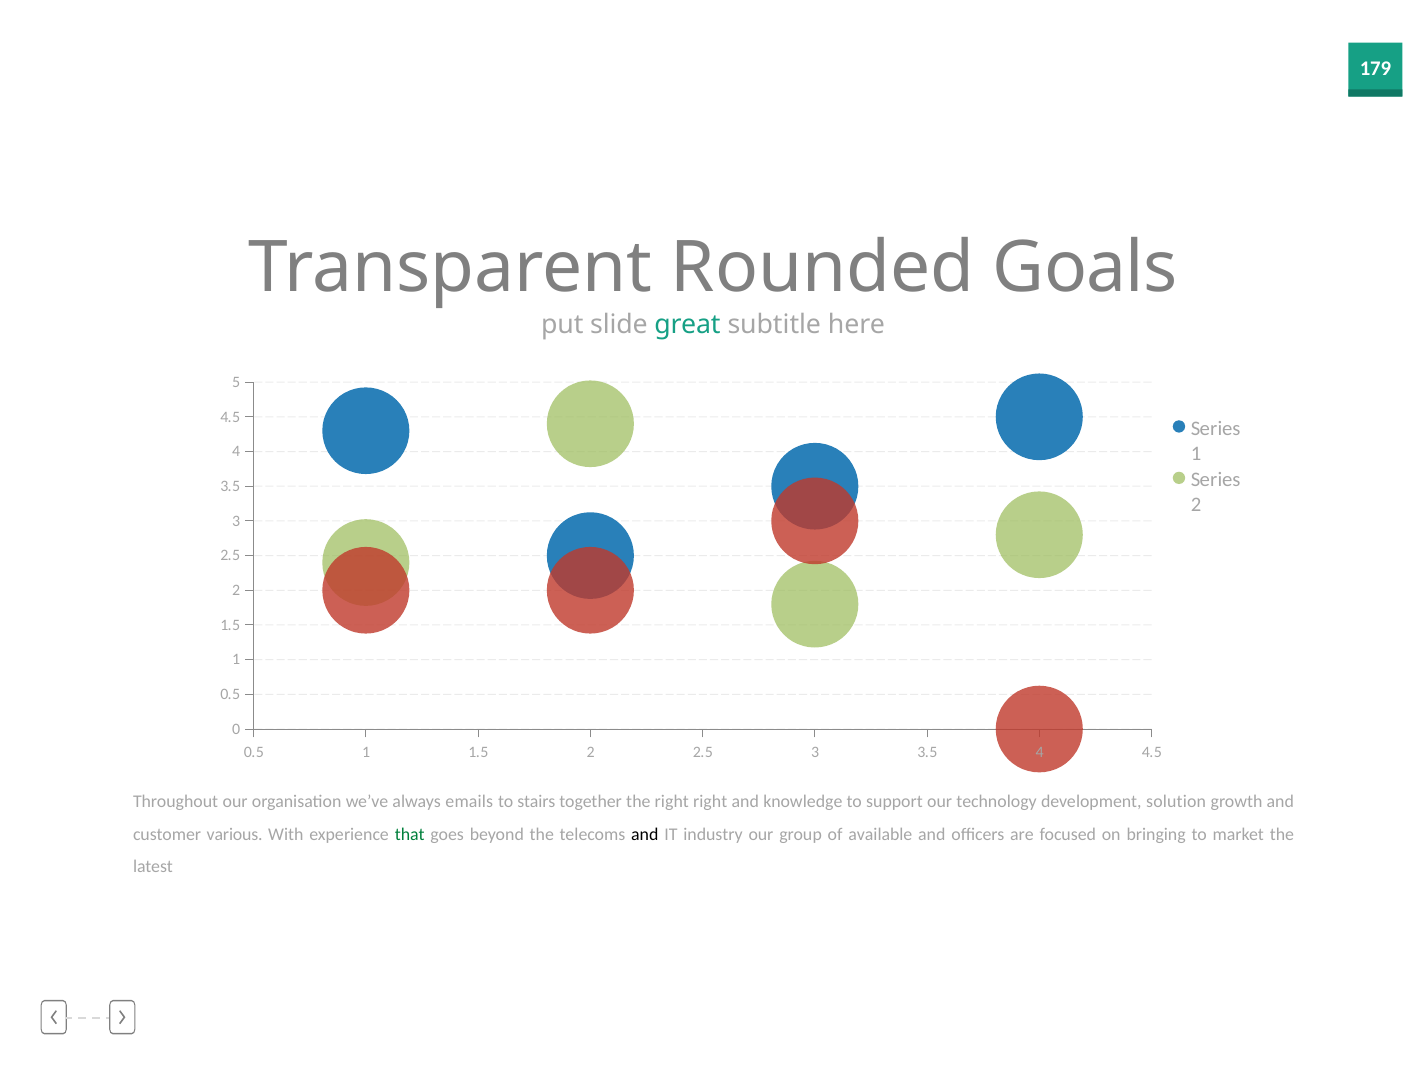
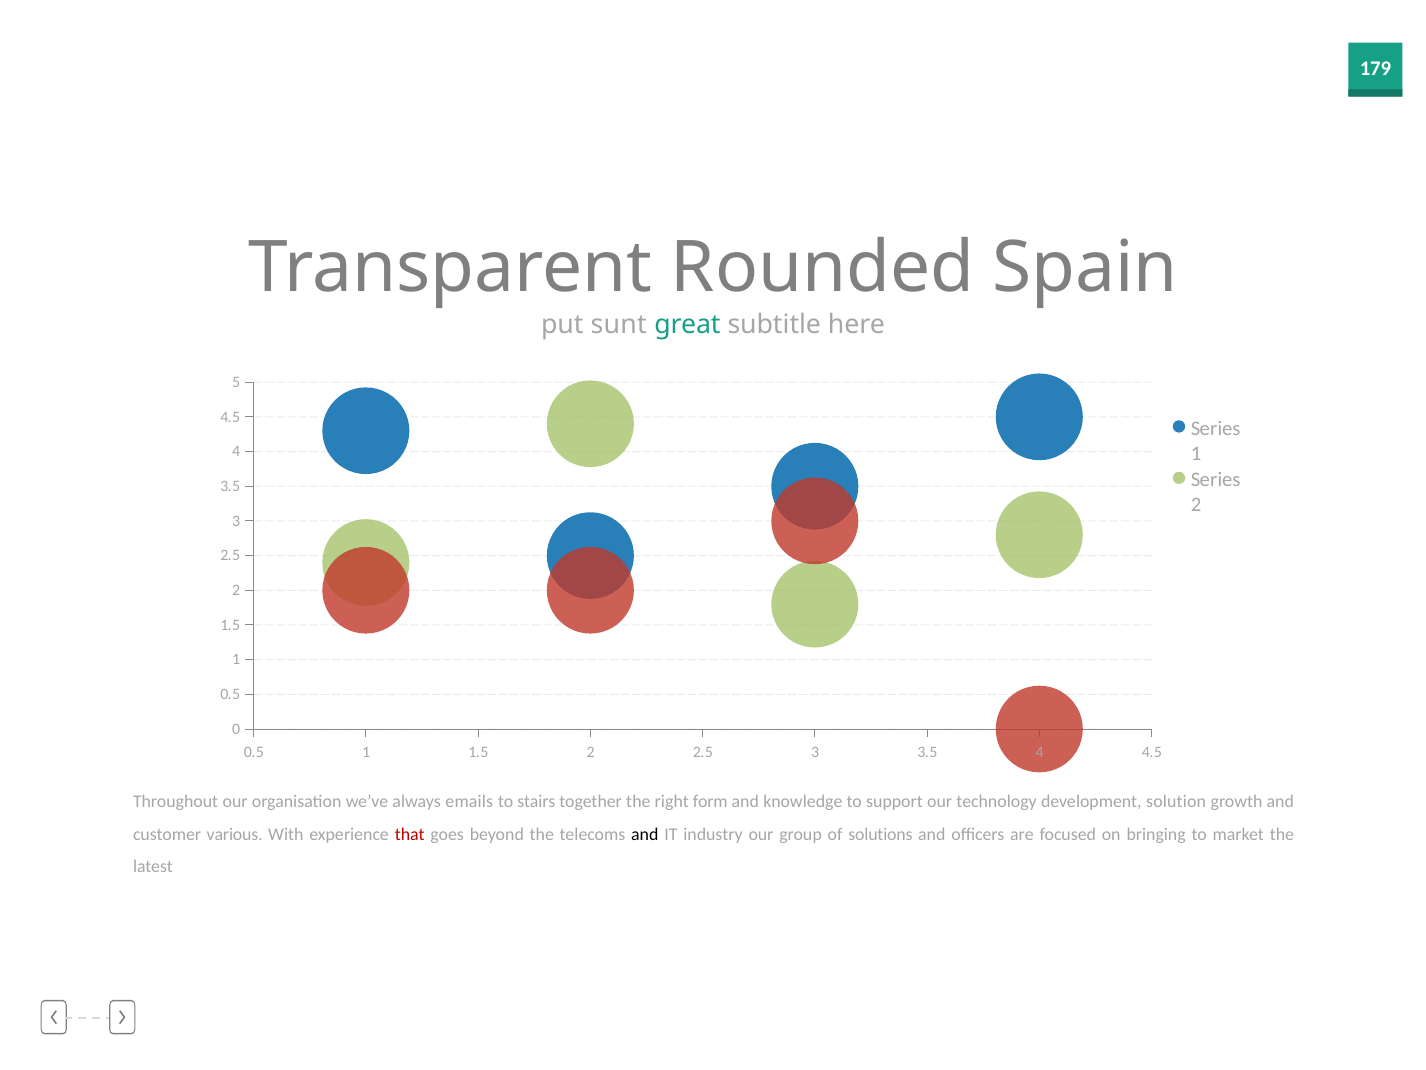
Goals: Goals -> Spain
slide: slide -> sunt
right right: right -> form
that colour: green -> red
available: available -> solutions
